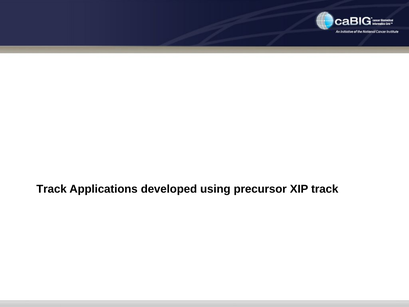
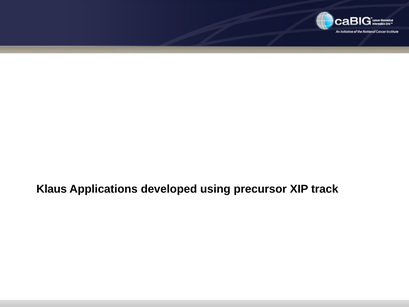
Track at (52, 189): Track -> Klaus
